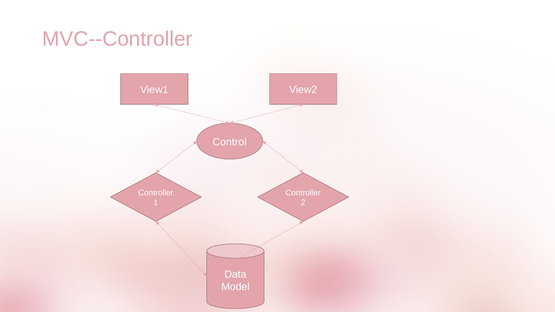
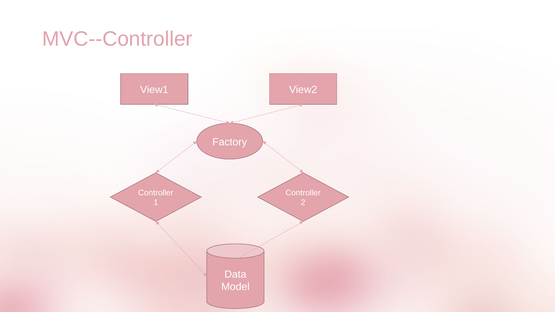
Control: Control -> Factory
